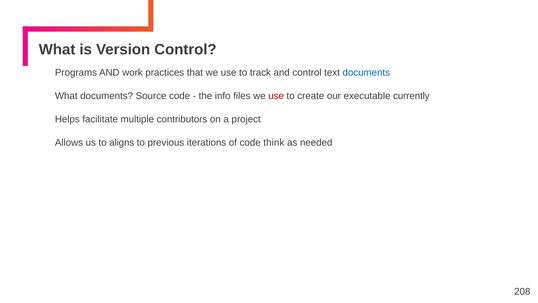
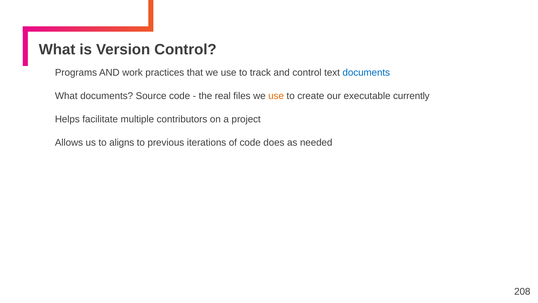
info: info -> real
use at (276, 96) colour: red -> orange
think: think -> does
